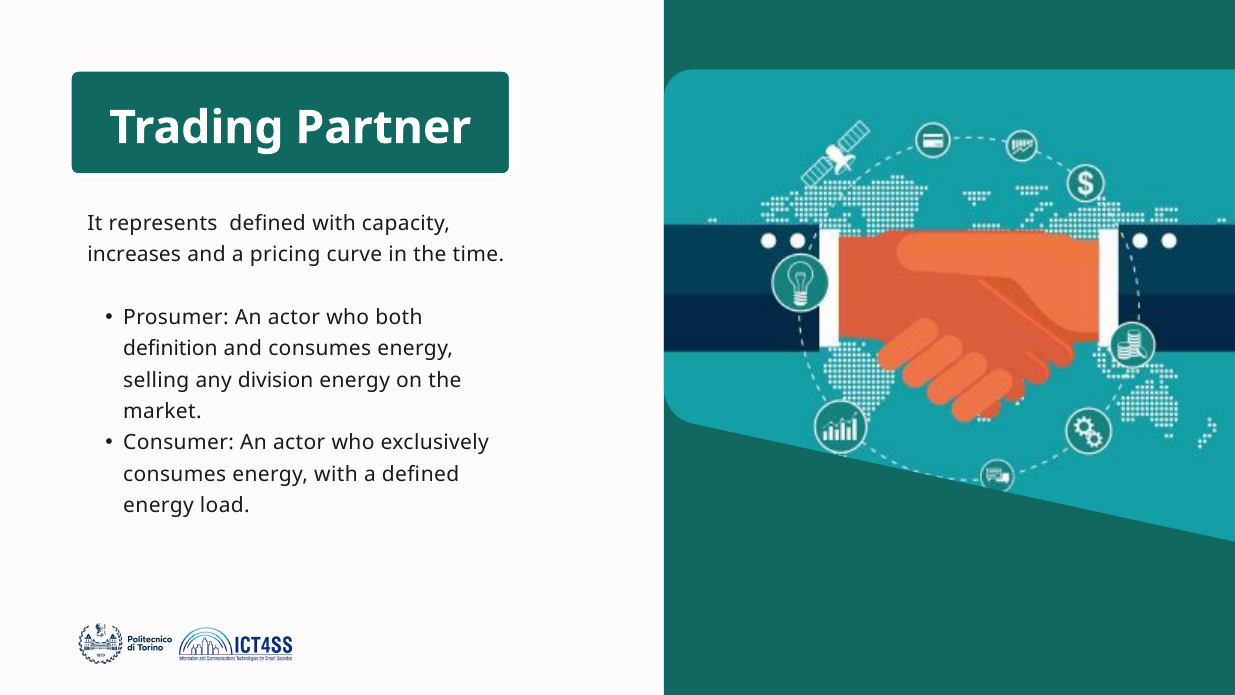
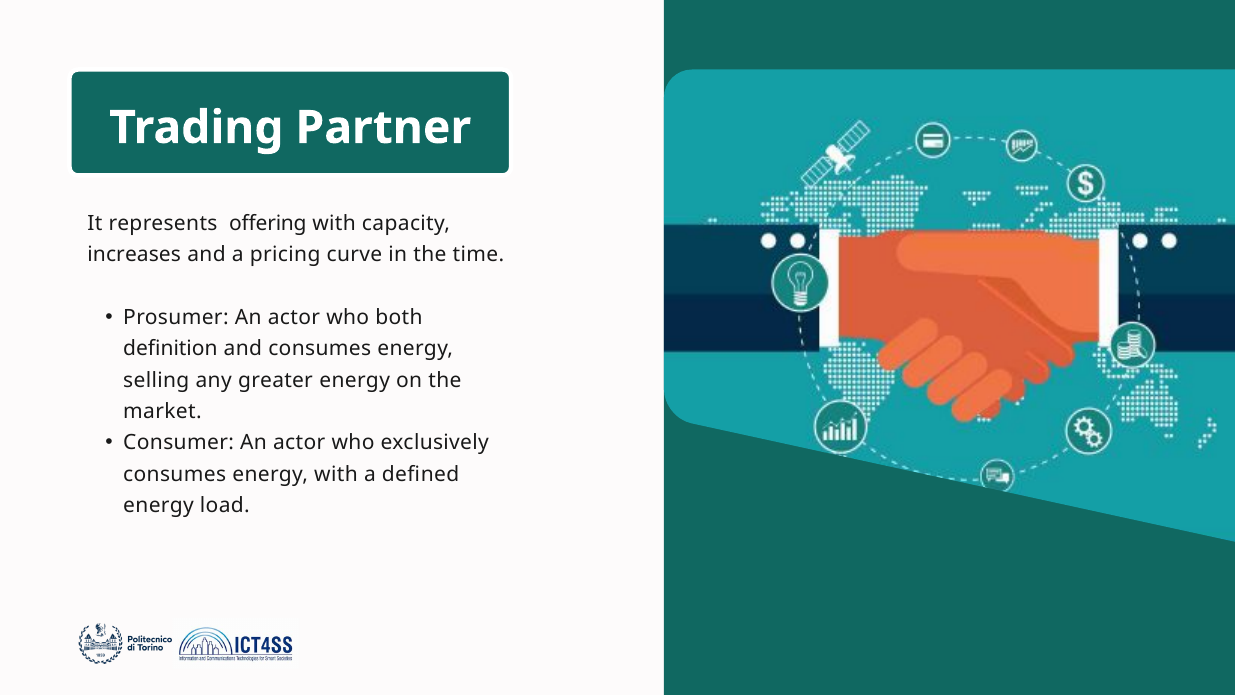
represents defined: defined -> offering
division: division -> greater
